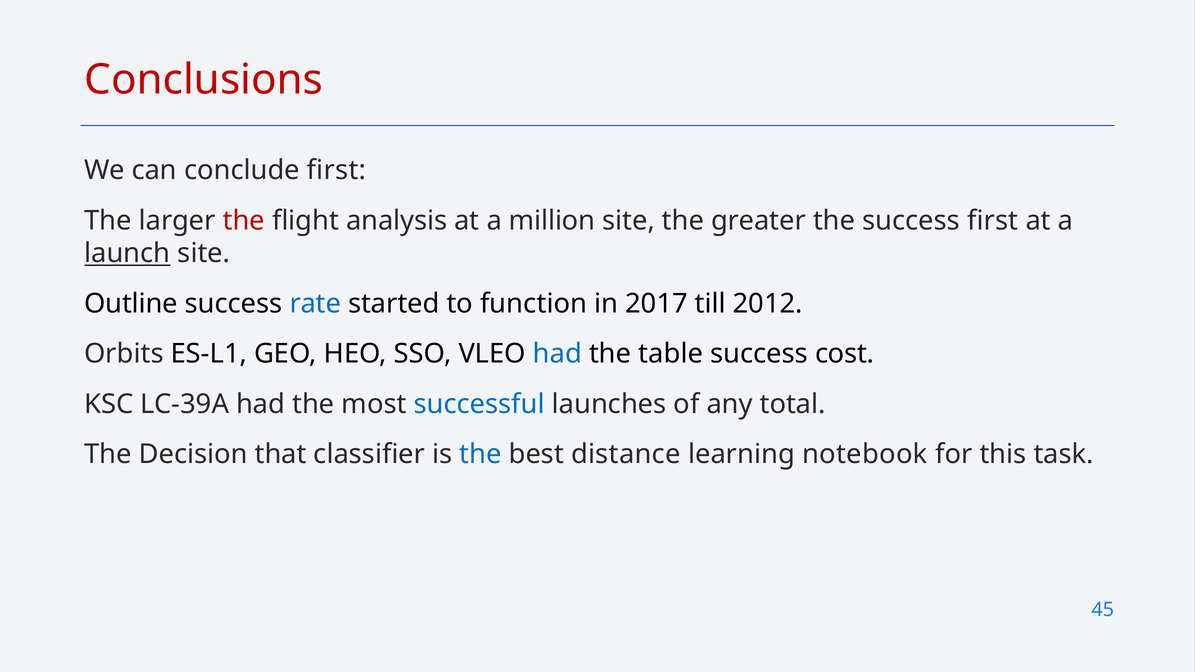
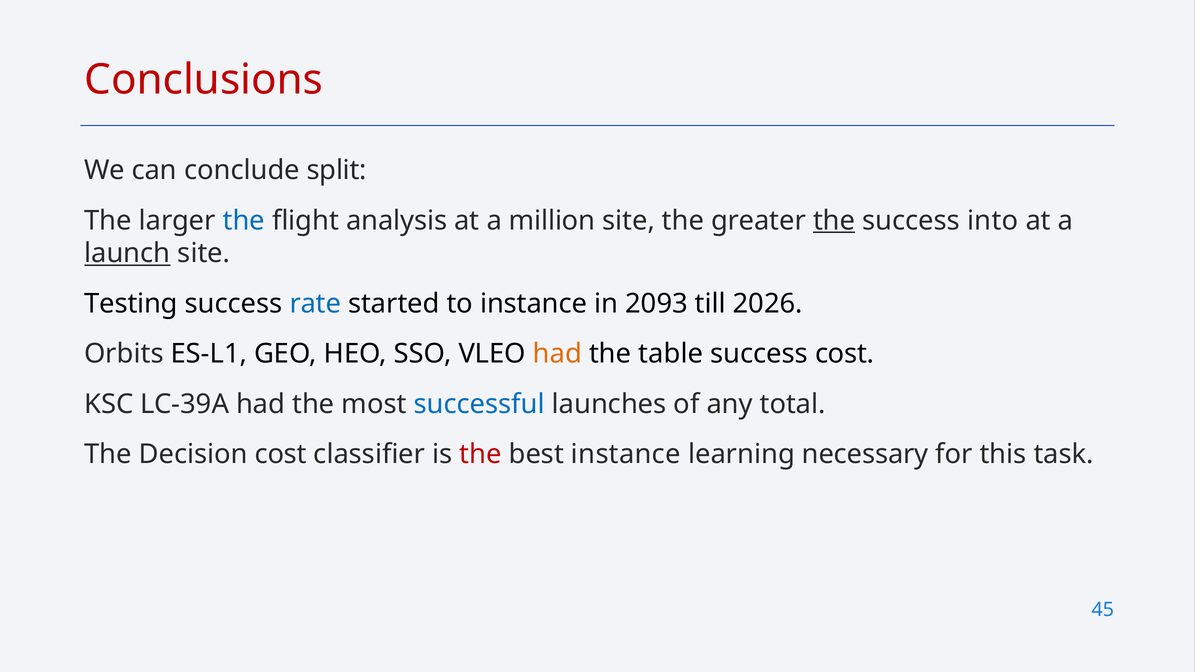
conclude first: first -> split
the at (244, 221) colour: red -> blue
the at (834, 221) underline: none -> present
success first: first -> into
Outline: Outline -> Testing
to function: function -> instance
2017: 2017 -> 2093
2012: 2012 -> 2026
had at (557, 354) colour: blue -> orange
Decision that: that -> cost
the at (481, 455) colour: blue -> red
best distance: distance -> instance
notebook: notebook -> necessary
